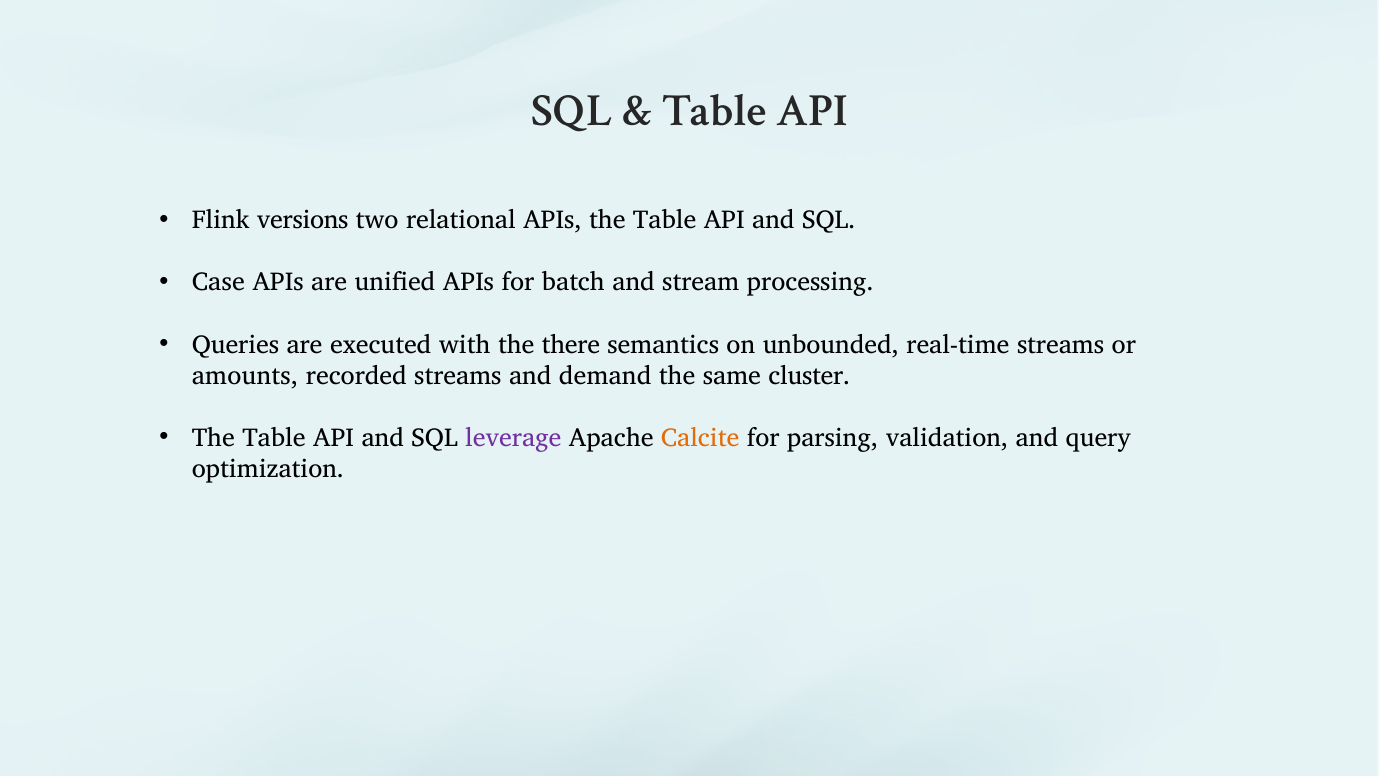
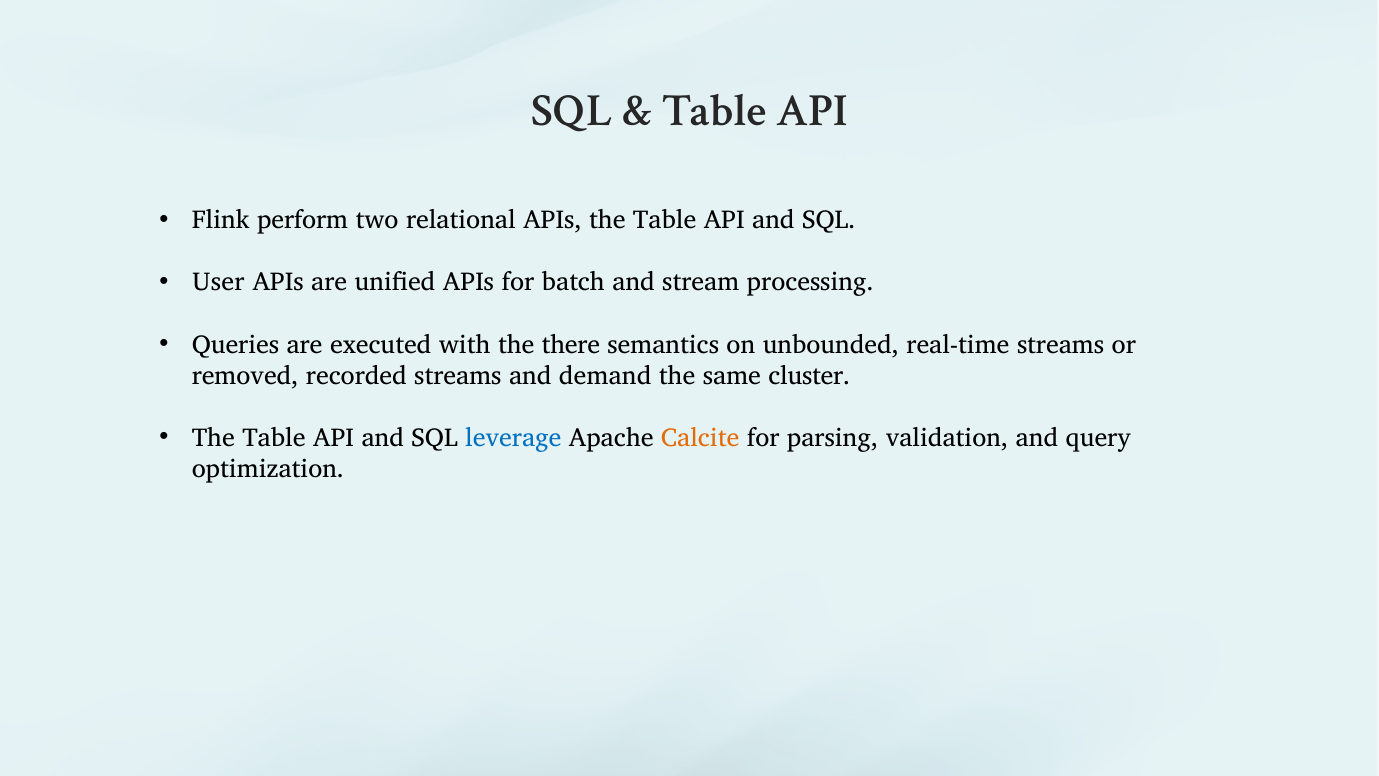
versions: versions -> perform
Case: Case -> User
amounts: amounts -> removed
leverage colour: purple -> blue
